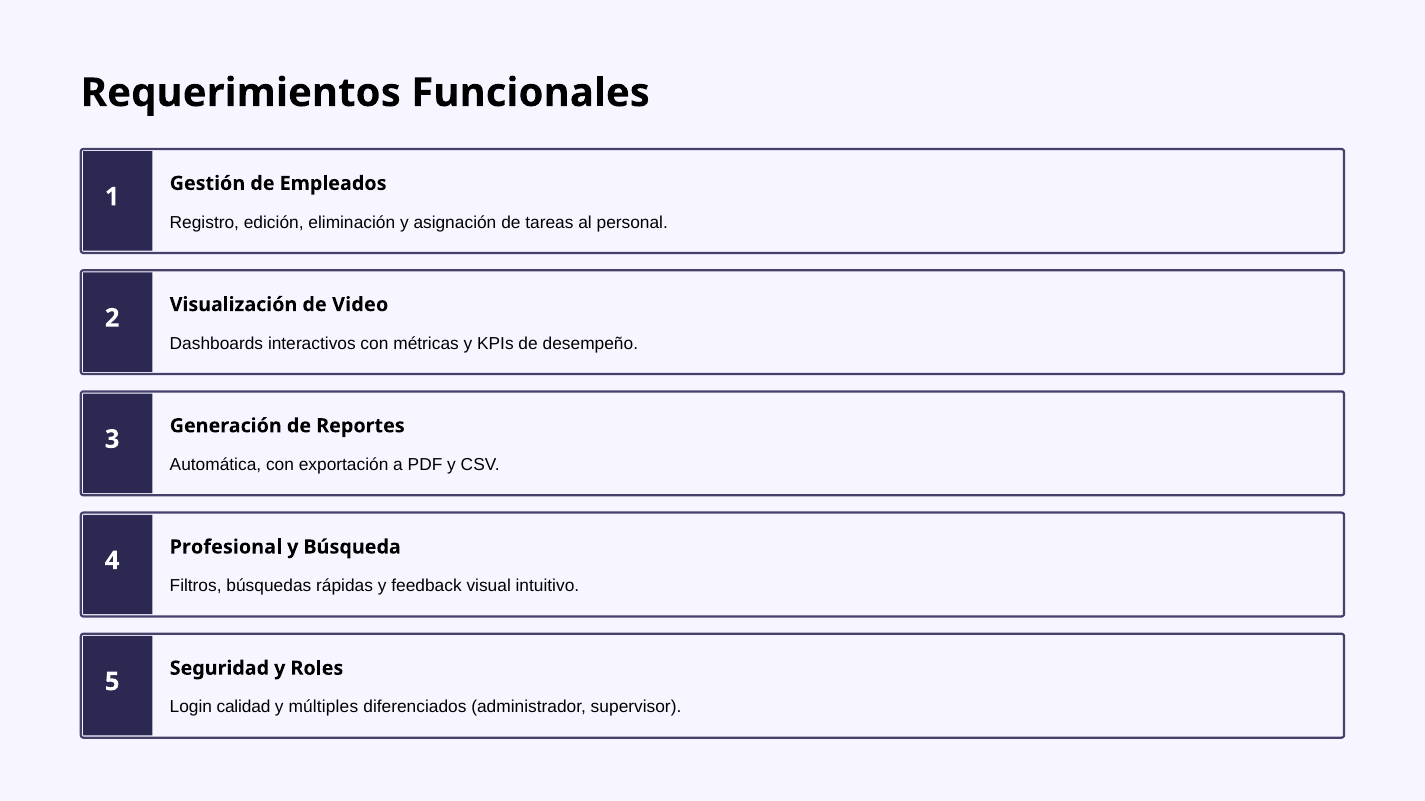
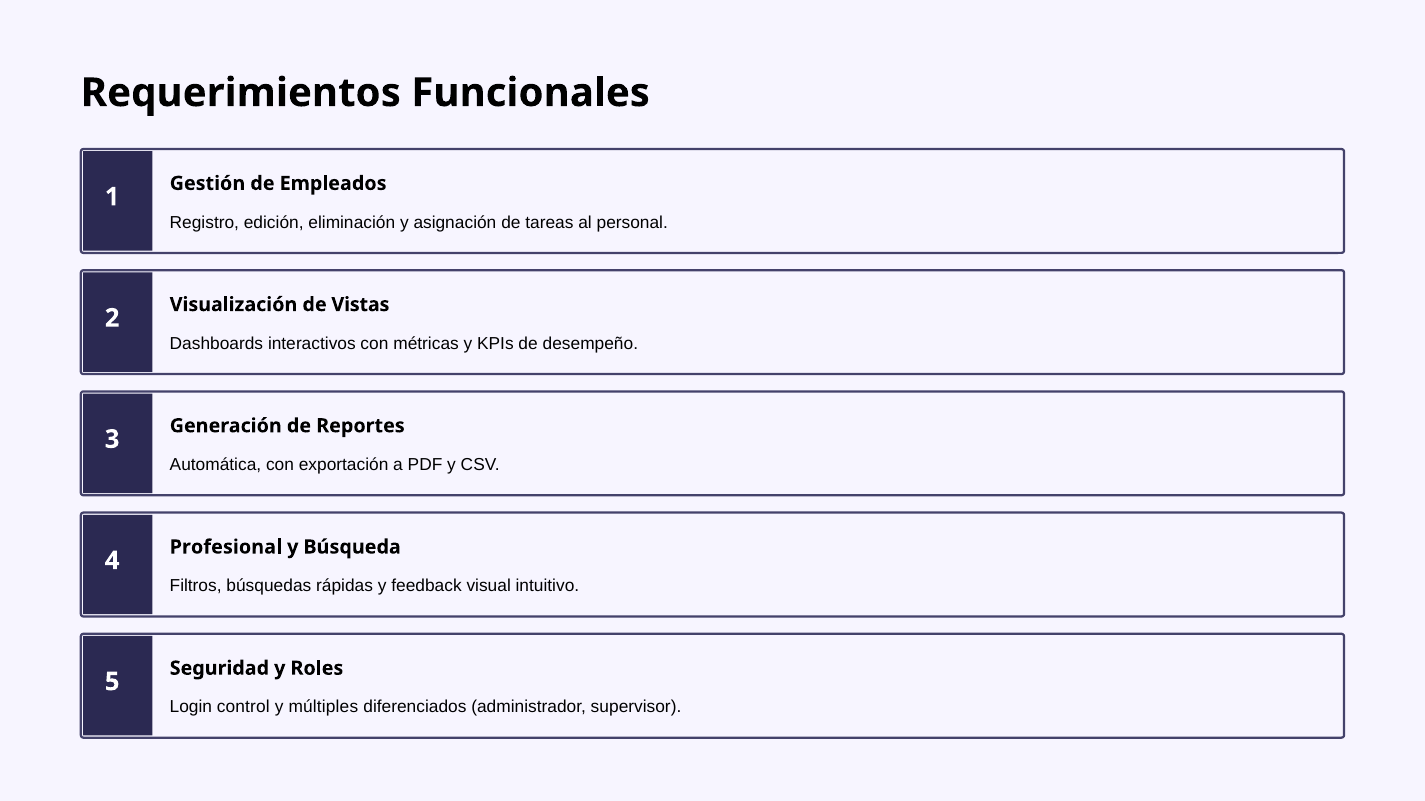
Video: Video -> Vistas
calidad: calidad -> control
